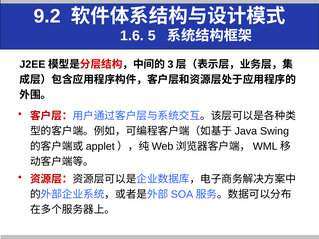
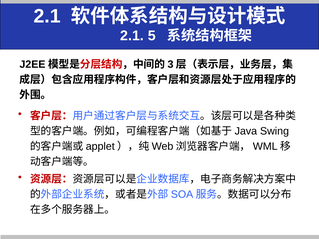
9.2 at (47, 16): 9.2 -> 2.1
1.6 at (132, 36): 1.6 -> 2.1
